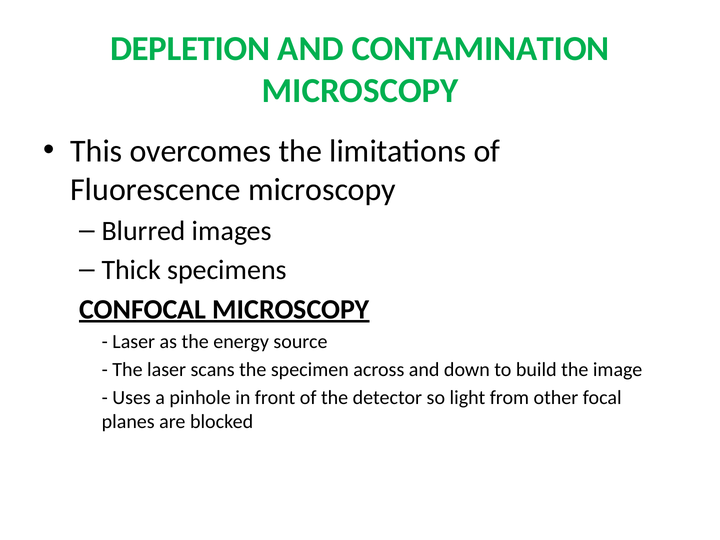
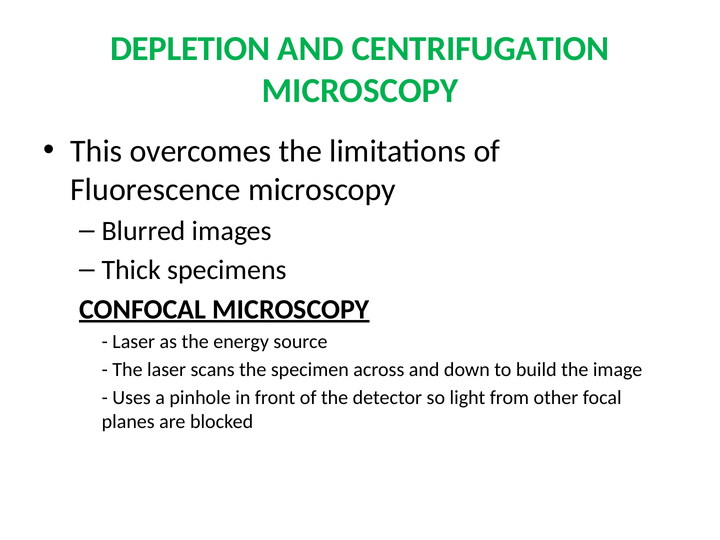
CONTAMINATION: CONTAMINATION -> CENTRIFUGATION
